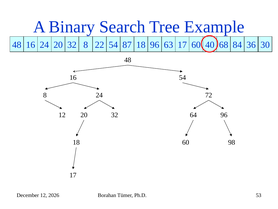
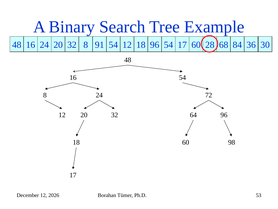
22: 22 -> 91
54 87: 87 -> 12
96 63: 63 -> 54
40: 40 -> 28
